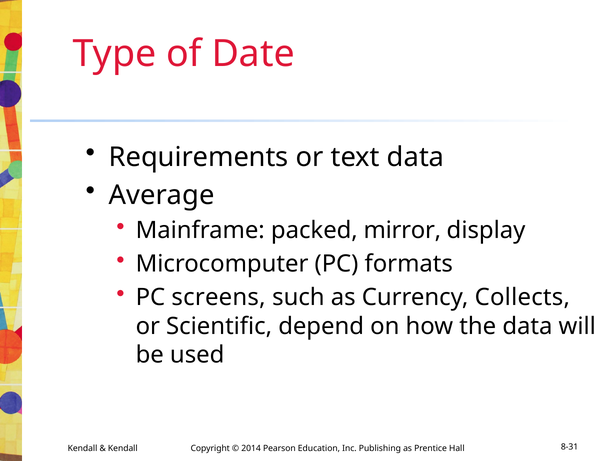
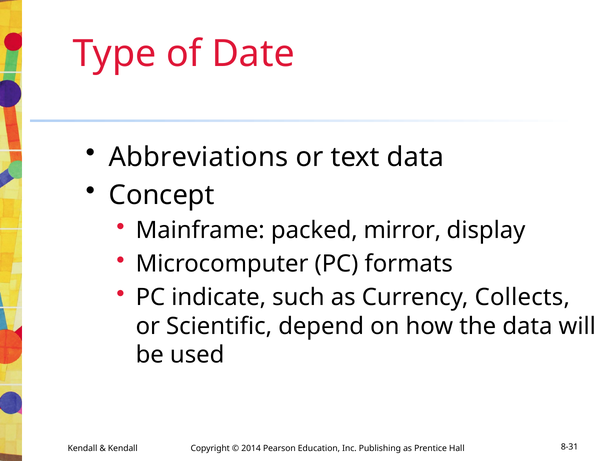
Requirements: Requirements -> Abbreviations
Average: Average -> Concept
screens: screens -> indicate
